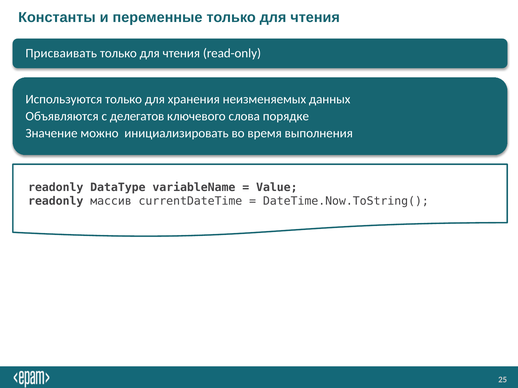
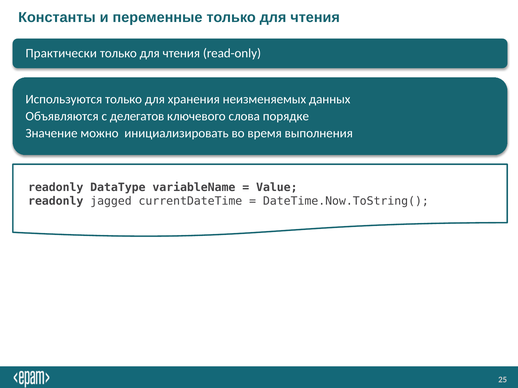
Присваивать: Присваивать -> Практически
массив: массив -> jagged
